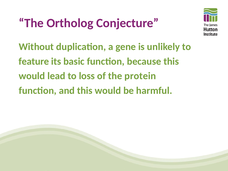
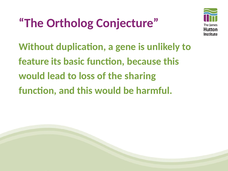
protein: protein -> sharing
